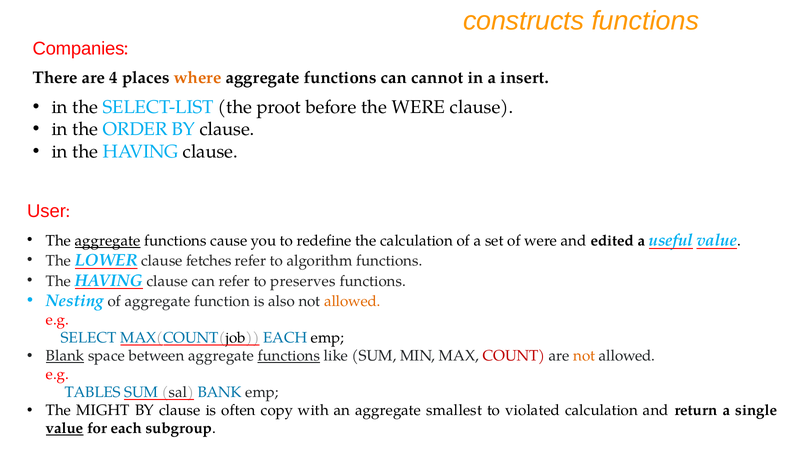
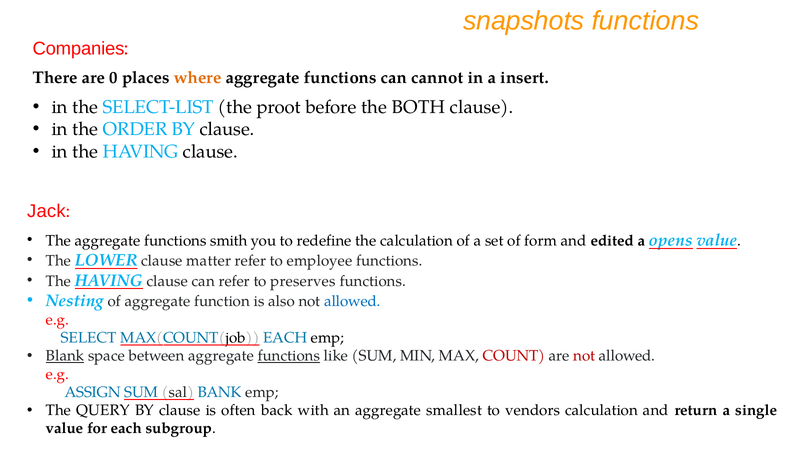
constructs: constructs -> snapshots
4: 4 -> 0
the WERE: WERE -> BOTH
User: User -> Jack
aggregate at (108, 241) underline: present -> none
cause: cause -> smith
of were: were -> form
useful: useful -> opens
fetches: fetches -> matter
algorithm: algorithm -> employee
allowed at (352, 302) colour: orange -> blue
not at (584, 356) colour: orange -> red
TABLES: TABLES -> ASSIGN
MIGHT: MIGHT -> QUERY
copy: copy -> back
violated: violated -> vendors
value at (65, 429) underline: present -> none
